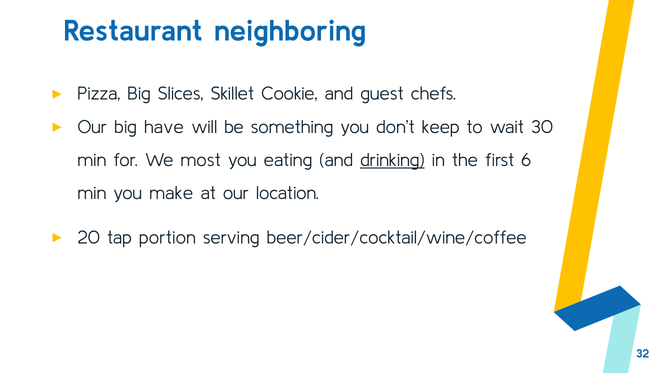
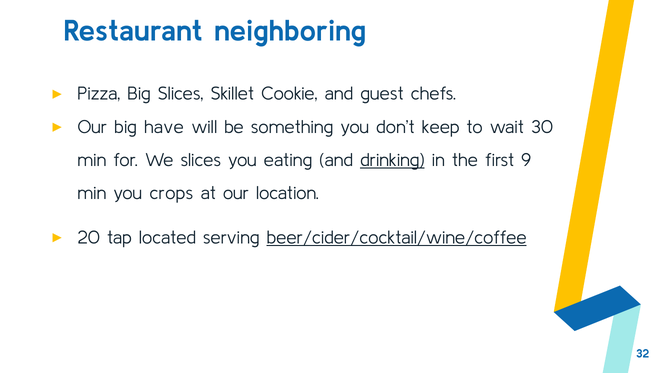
We most: most -> slices
6: 6 -> 9
make: make -> crops
portion: portion -> located
beer/cider/cocktail/wine/coffee underline: none -> present
